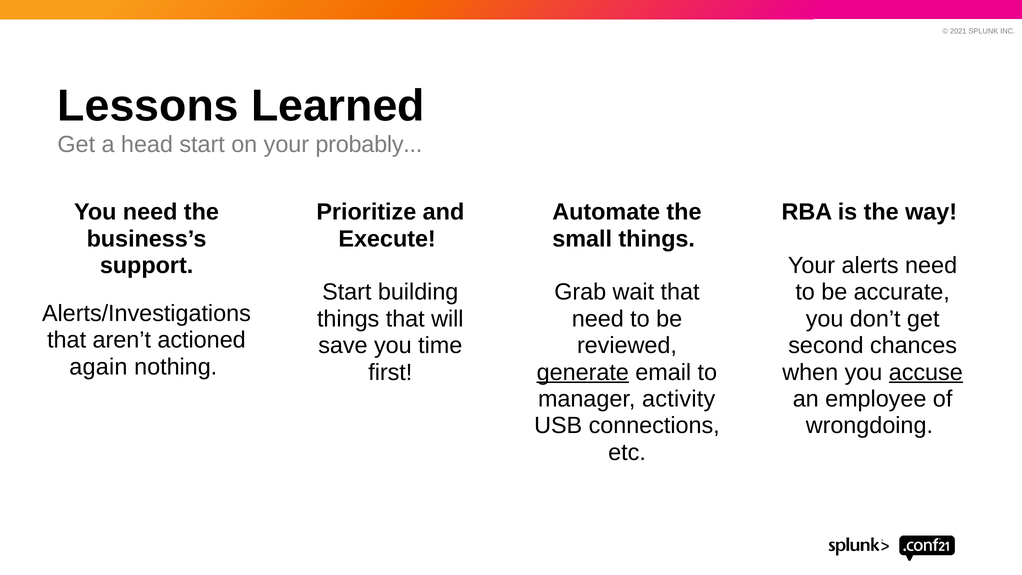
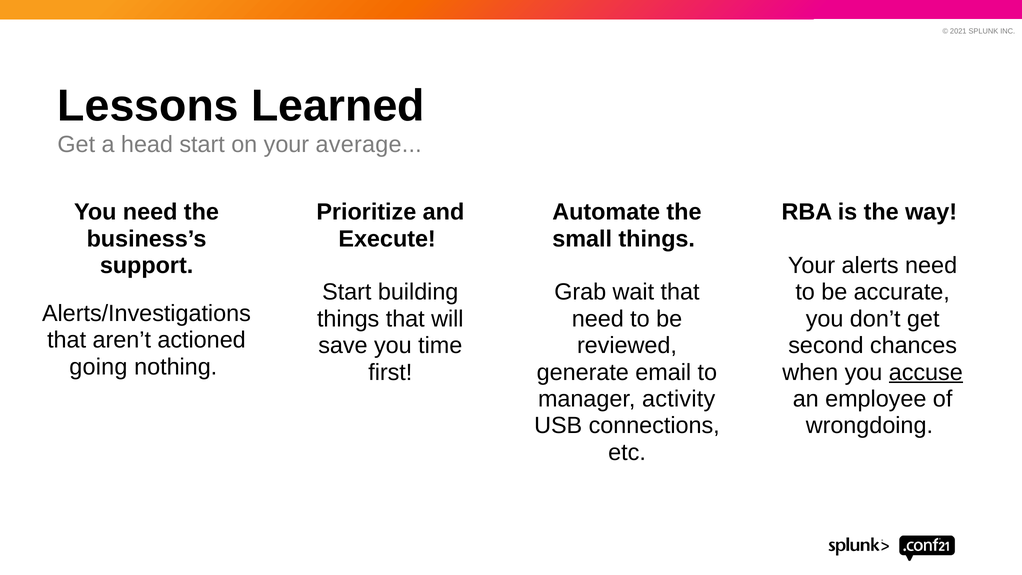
probably: probably -> average
again: again -> going
generate underline: present -> none
